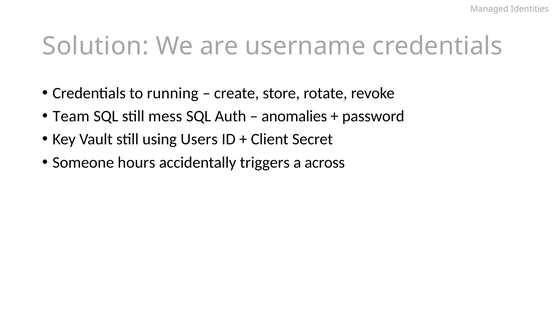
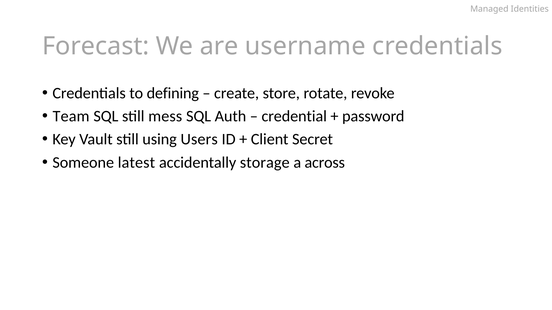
Solution: Solution -> Forecast
running: running -> defining
anomalies: anomalies -> credential
hours: hours -> latest
triggers: triggers -> storage
